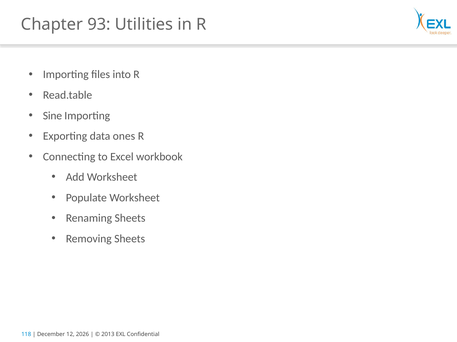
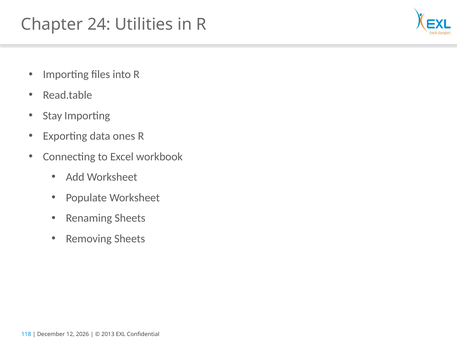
93: 93 -> 24
Sine: Sine -> Stay
